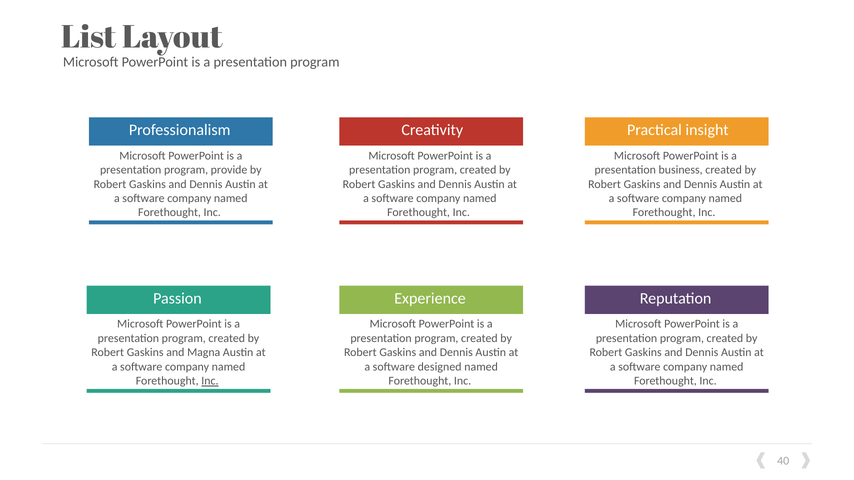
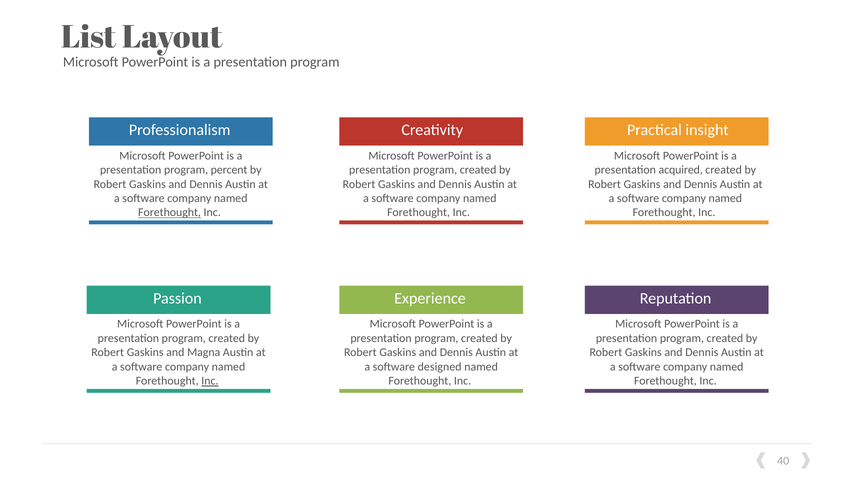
provide: provide -> percent
business: business -> acquired
Forethought at (170, 213) underline: none -> present
